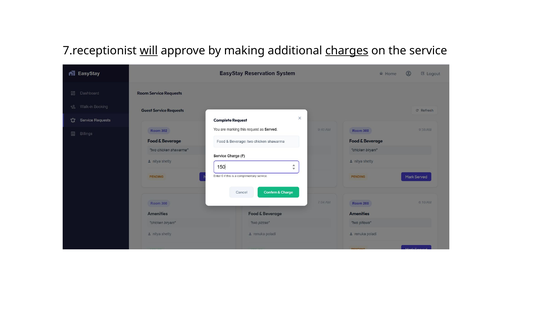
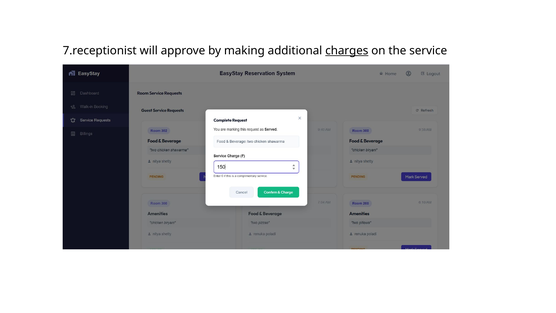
will underline: present -> none
